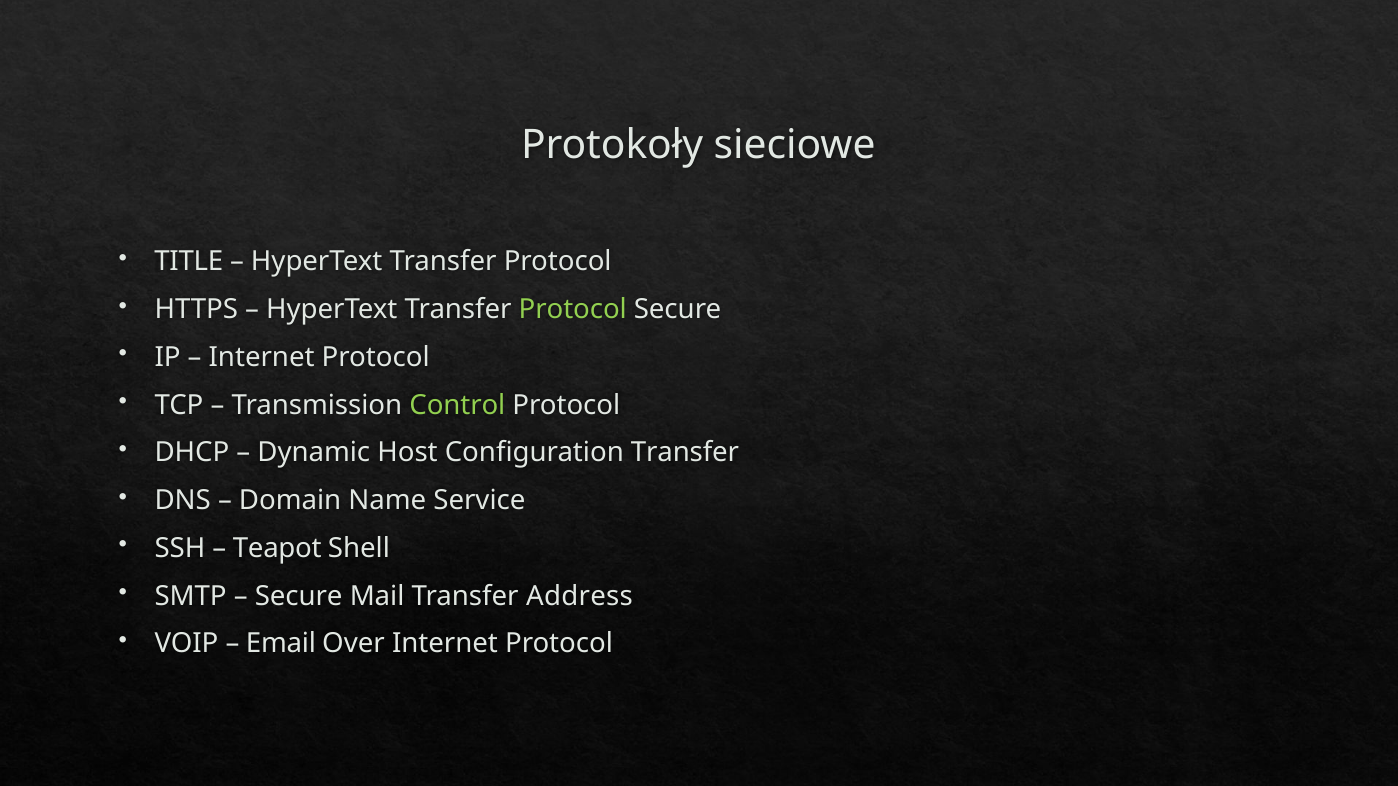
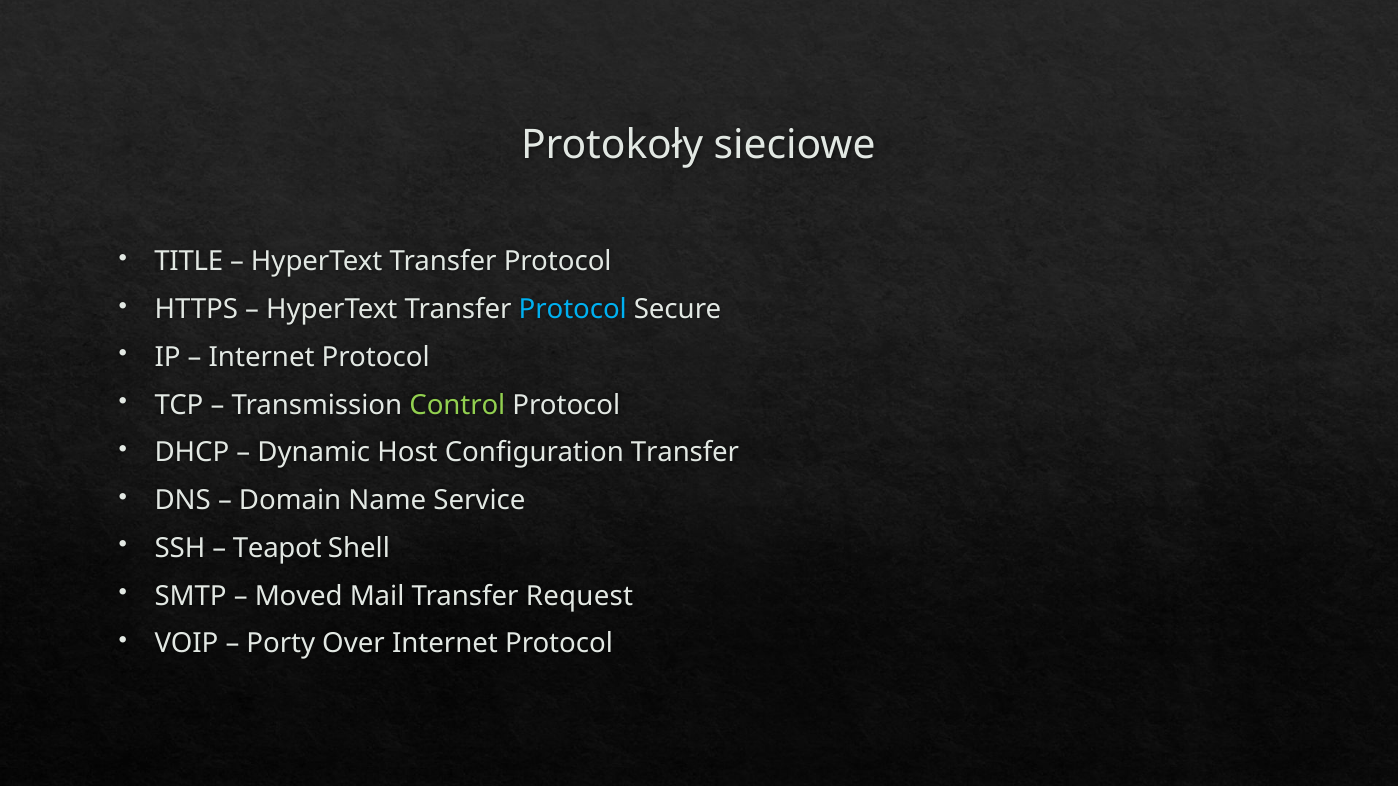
Protocol at (573, 310) colour: light green -> light blue
Secure at (299, 596): Secure -> Moved
Address: Address -> Request
Email: Email -> Porty
